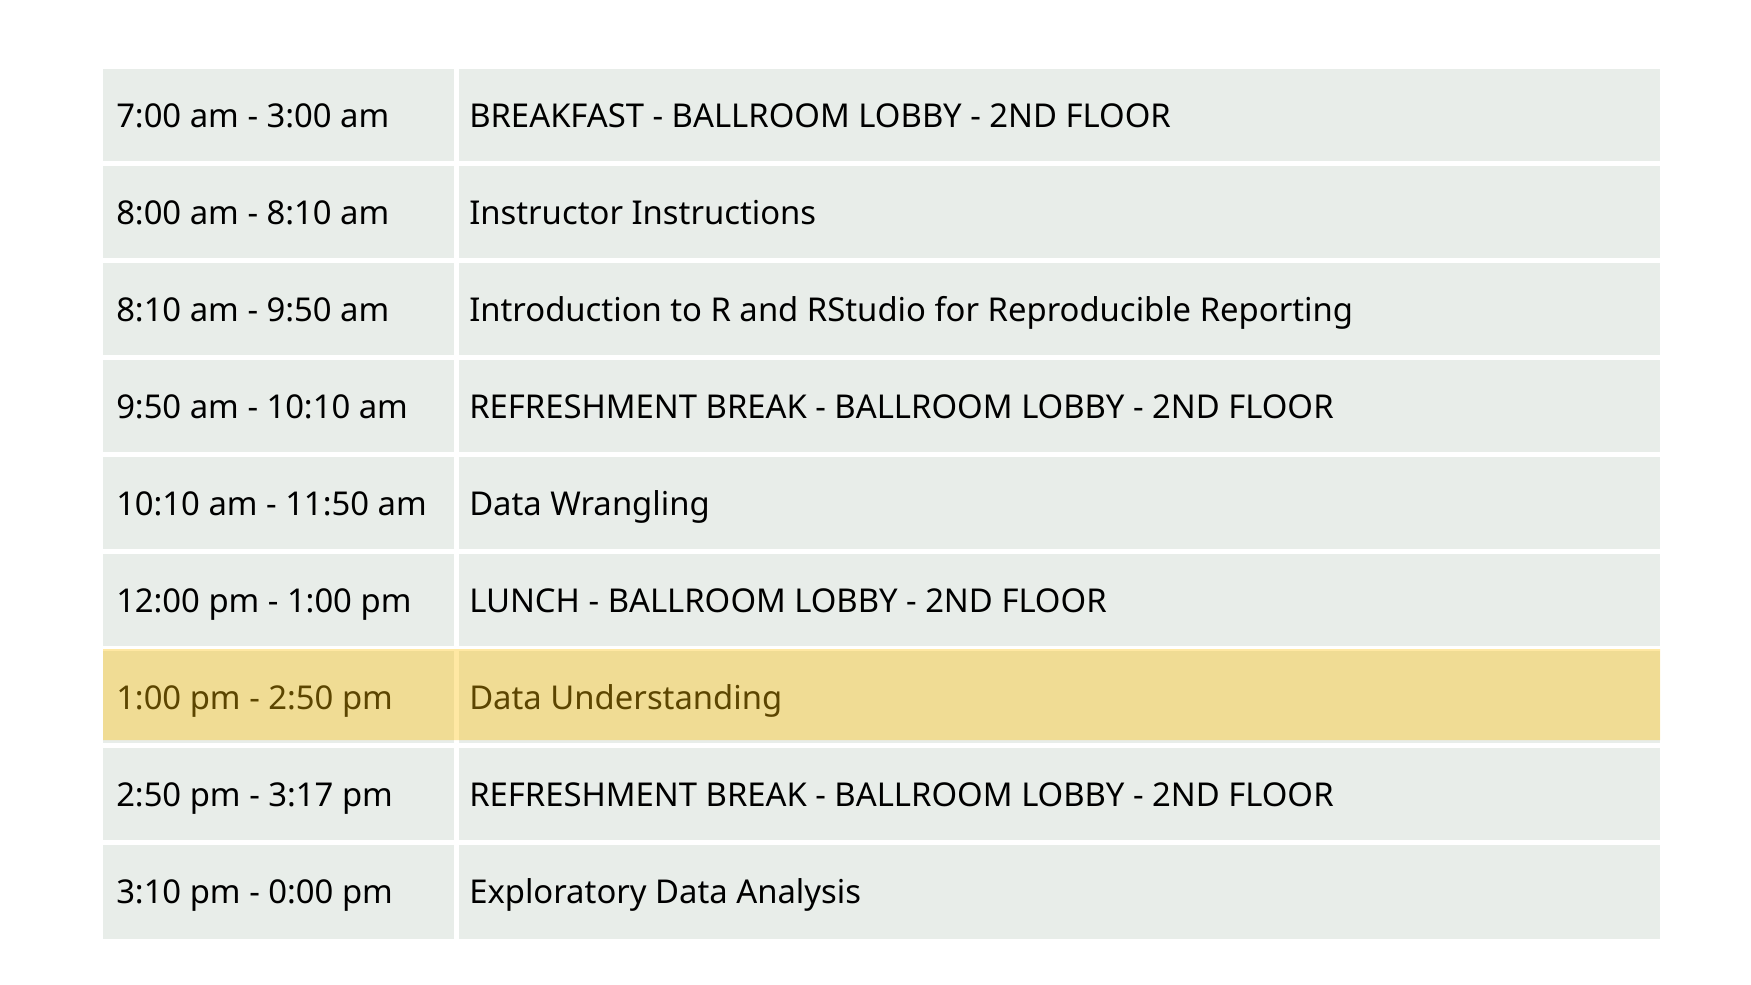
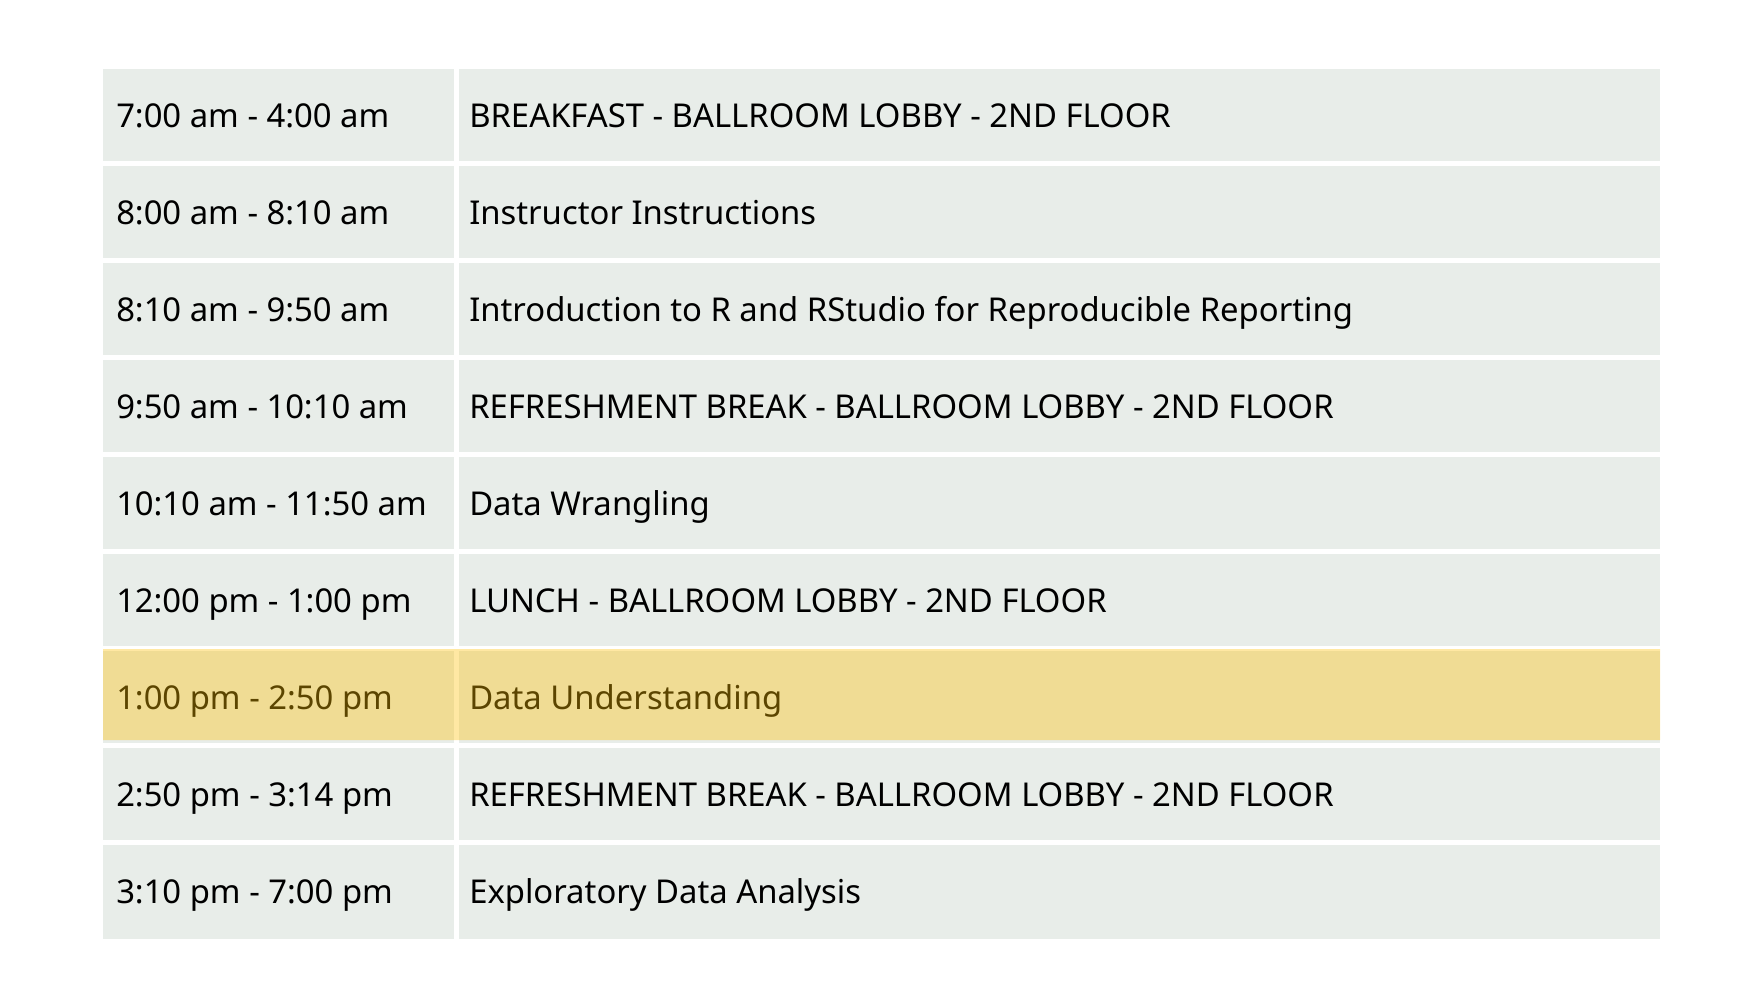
3:00: 3:00 -> 4:00
3:17: 3:17 -> 3:14
0:00 at (301, 893): 0:00 -> 7:00
